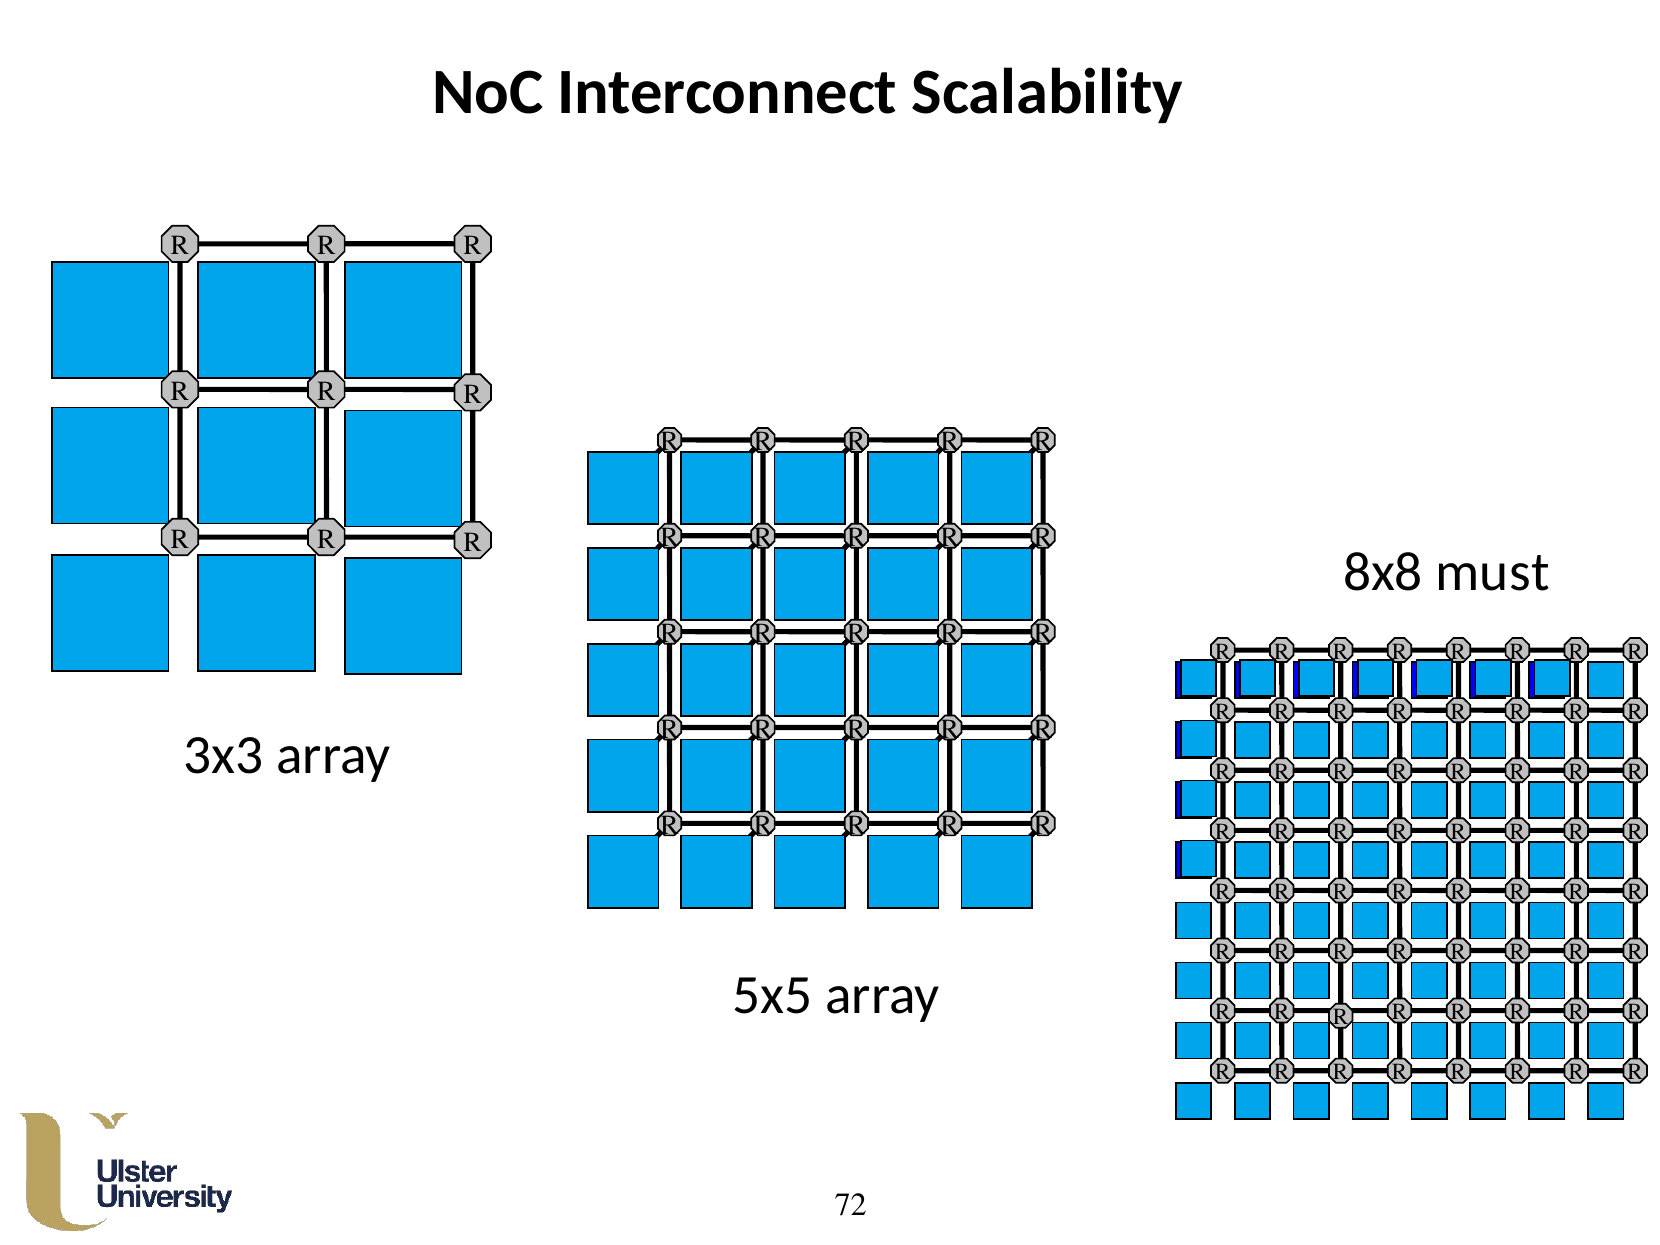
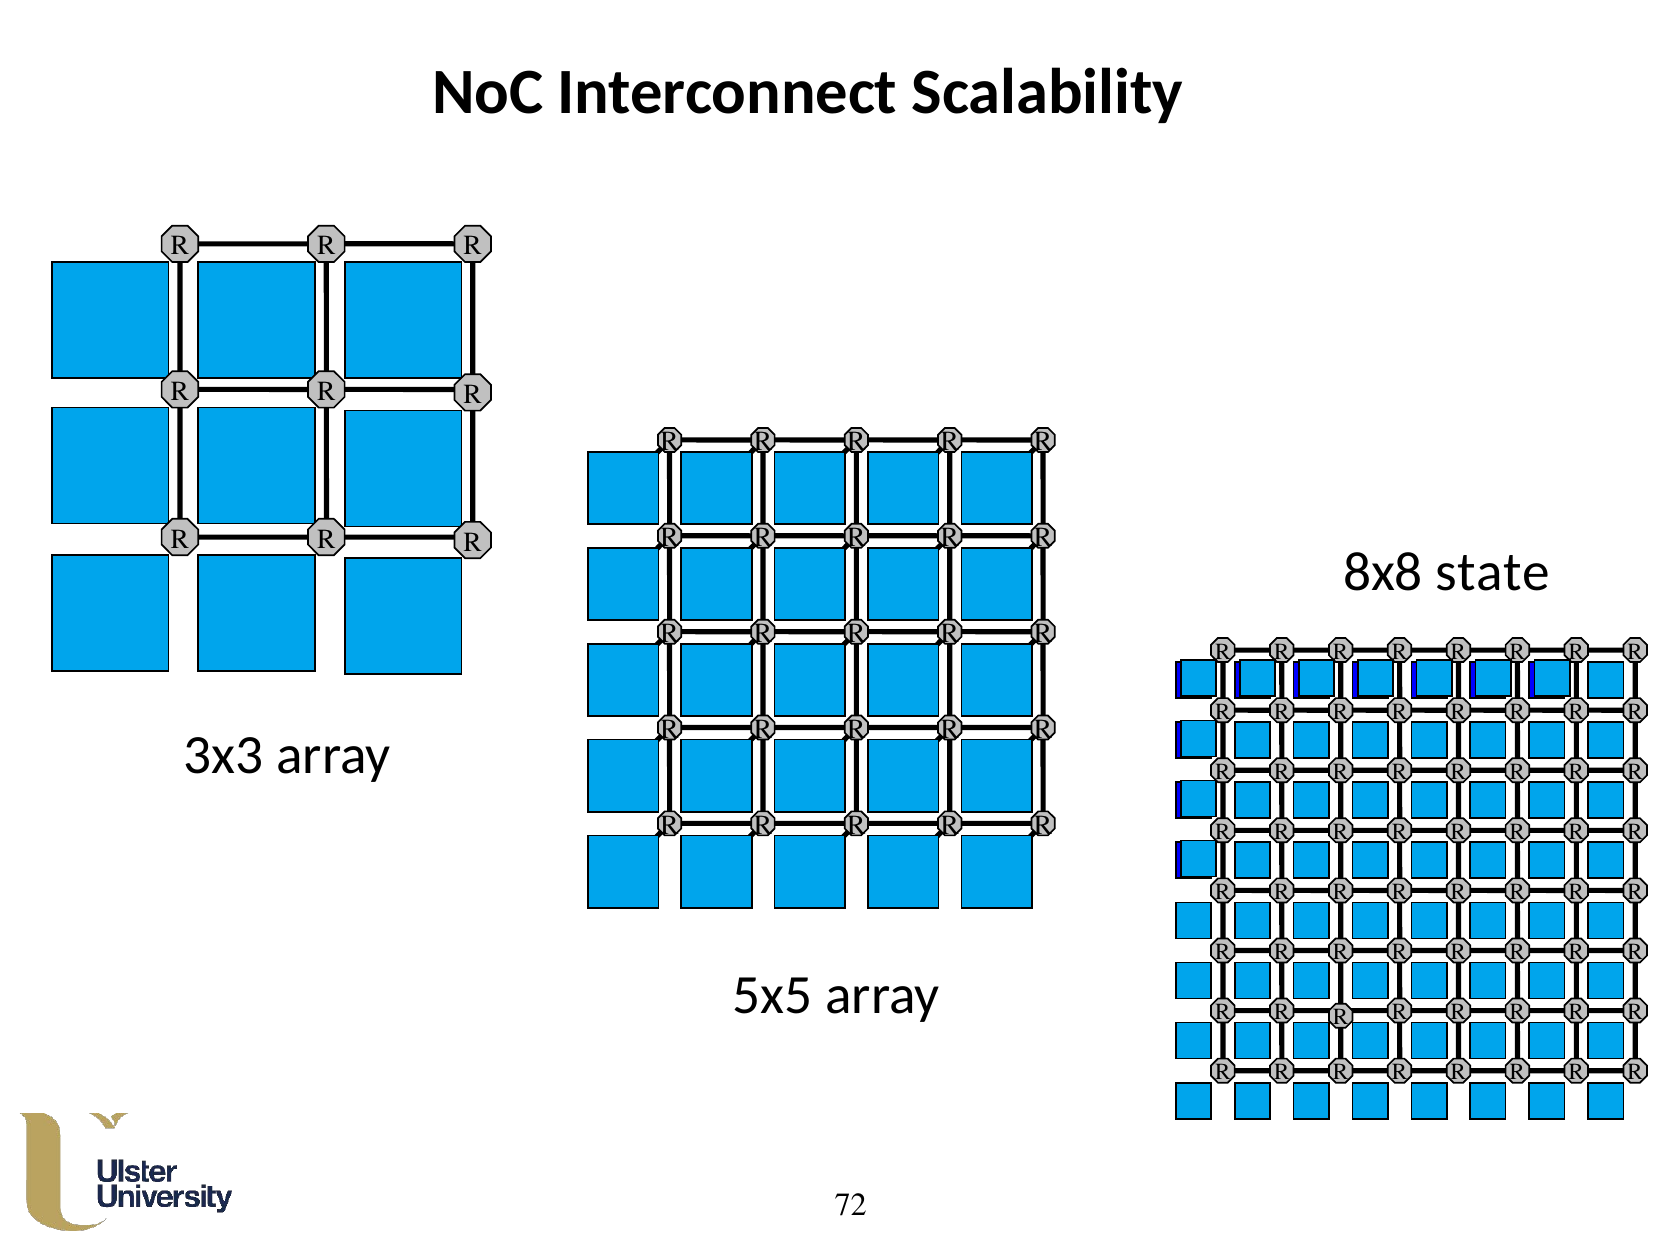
must: must -> state
